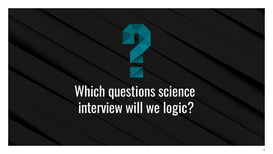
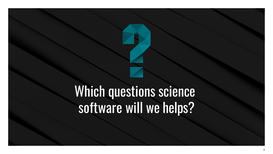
interview: interview -> software
logic: logic -> helps
